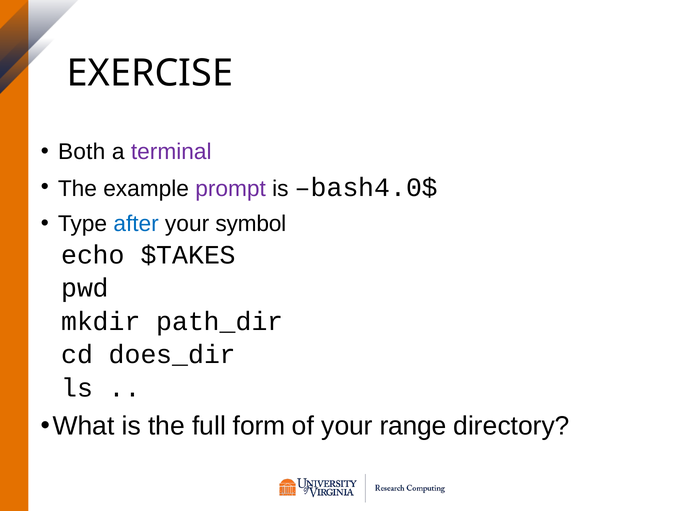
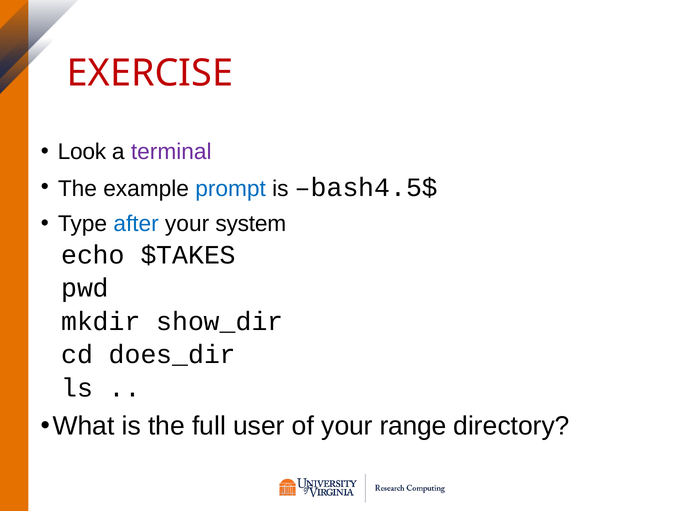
EXERCISE colour: black -> red
Both: Both -> Look
prompt colour: purple -> blue
bash4.0$: bash4.0$ -> bash4.5$
symbol: symbol -> system
path_dir: path_dir -> show_dir
form: form -> user
